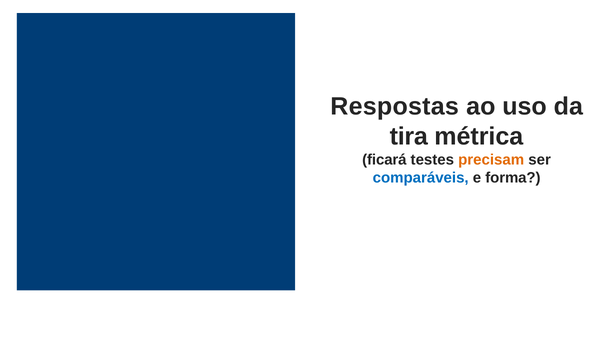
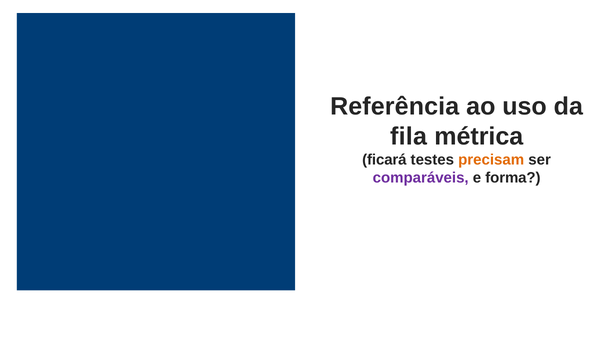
Respostas: Respostas -> Referência
tira: tira -> fila
comparáveis colour: blue -> purple
